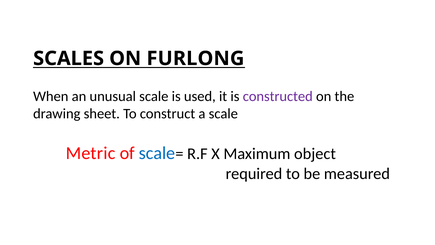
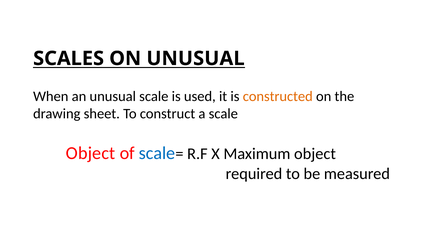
ON FURLONG: FURLONG -> UNUSUAL
constructed colour: purple -> orange
Metric at (91, 153): Metric -> Object
